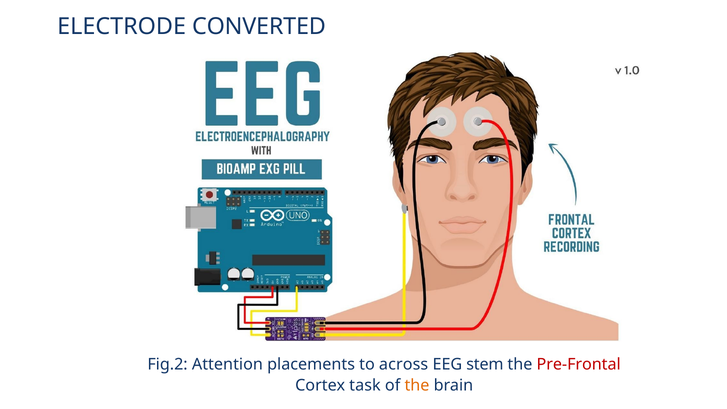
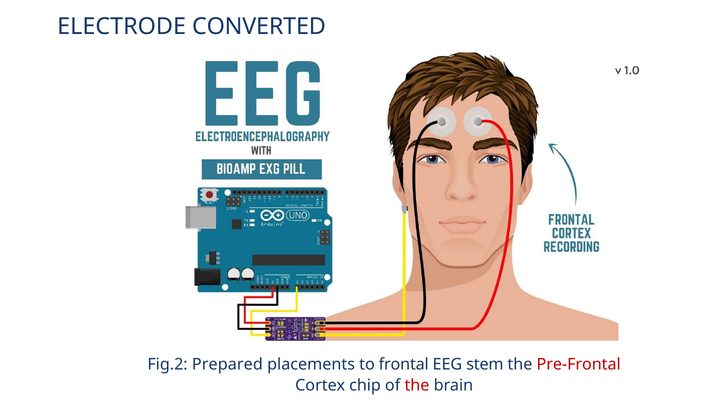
Attention: Attention -> Prepared
across: across -> frontal
task: task -> chip
the at (417, 386) colour: orange -> red
